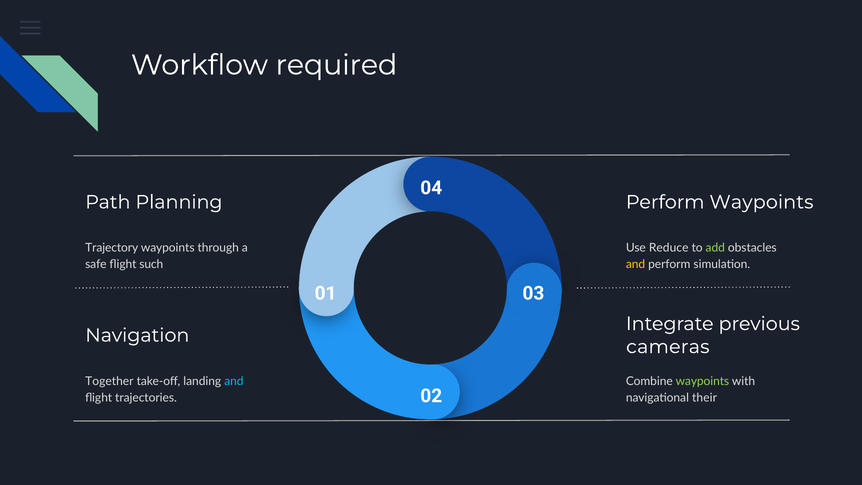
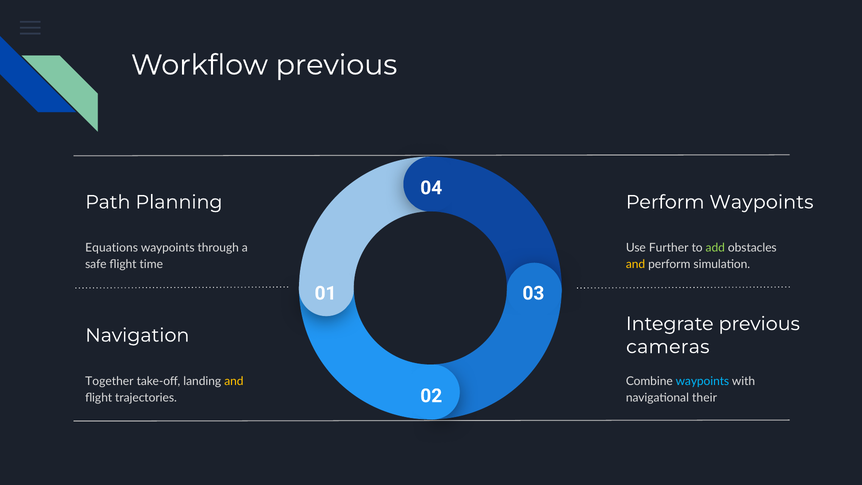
Workflow required: required -> previous
Trajectory: Trajectory -> Equations
Reduce: Reduce -> Further
such: such -> time
and at (234, 381) colour: light blue -> yellow
waypoints at (702, 381) colour: light green -> light blue
